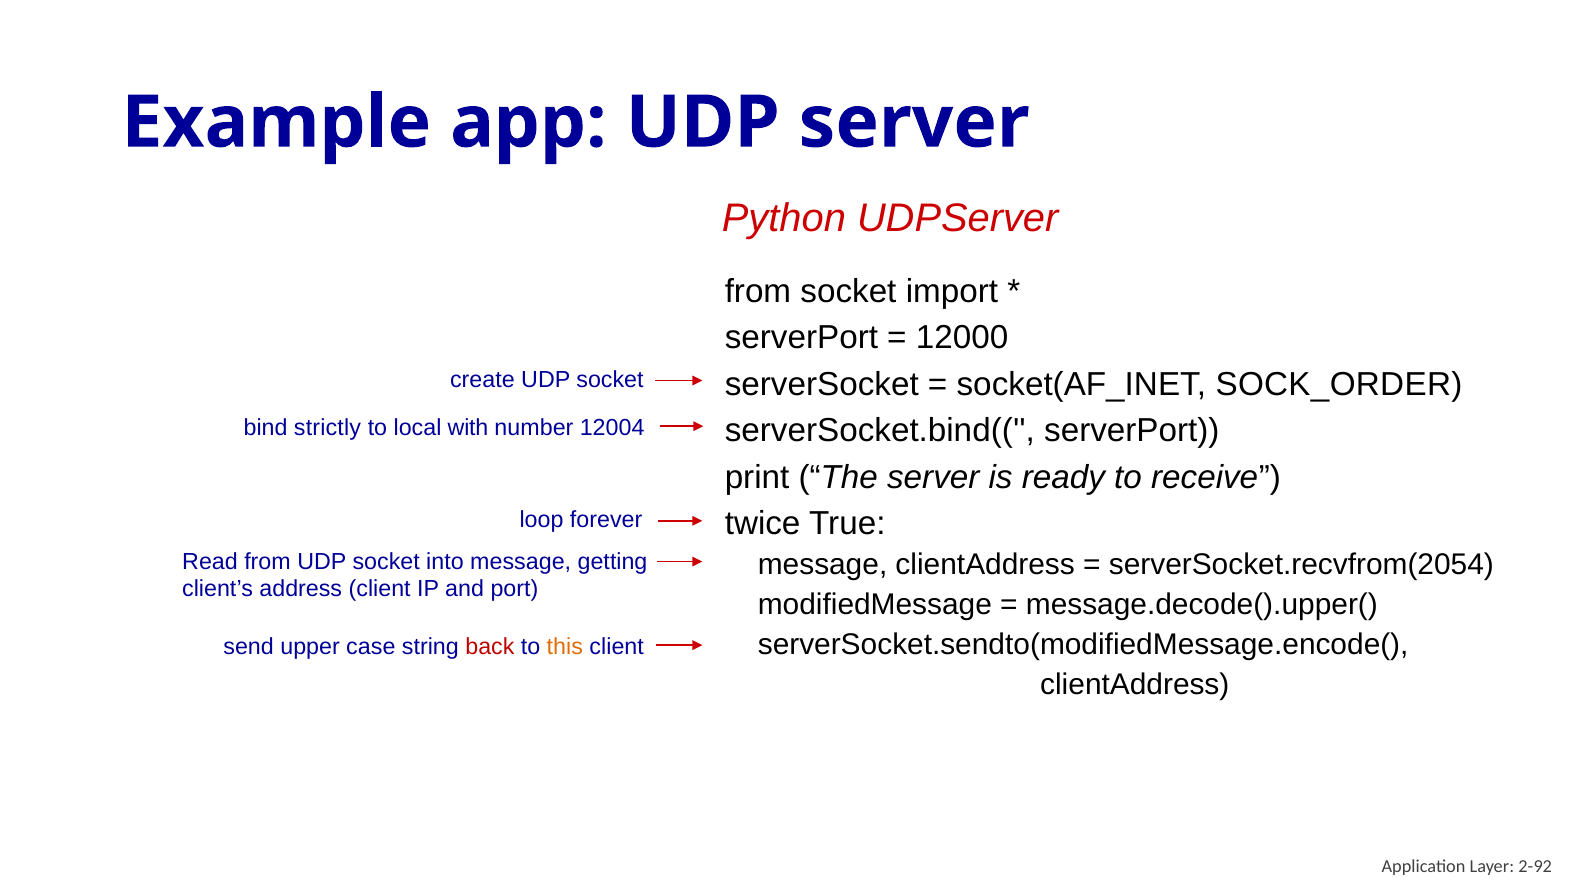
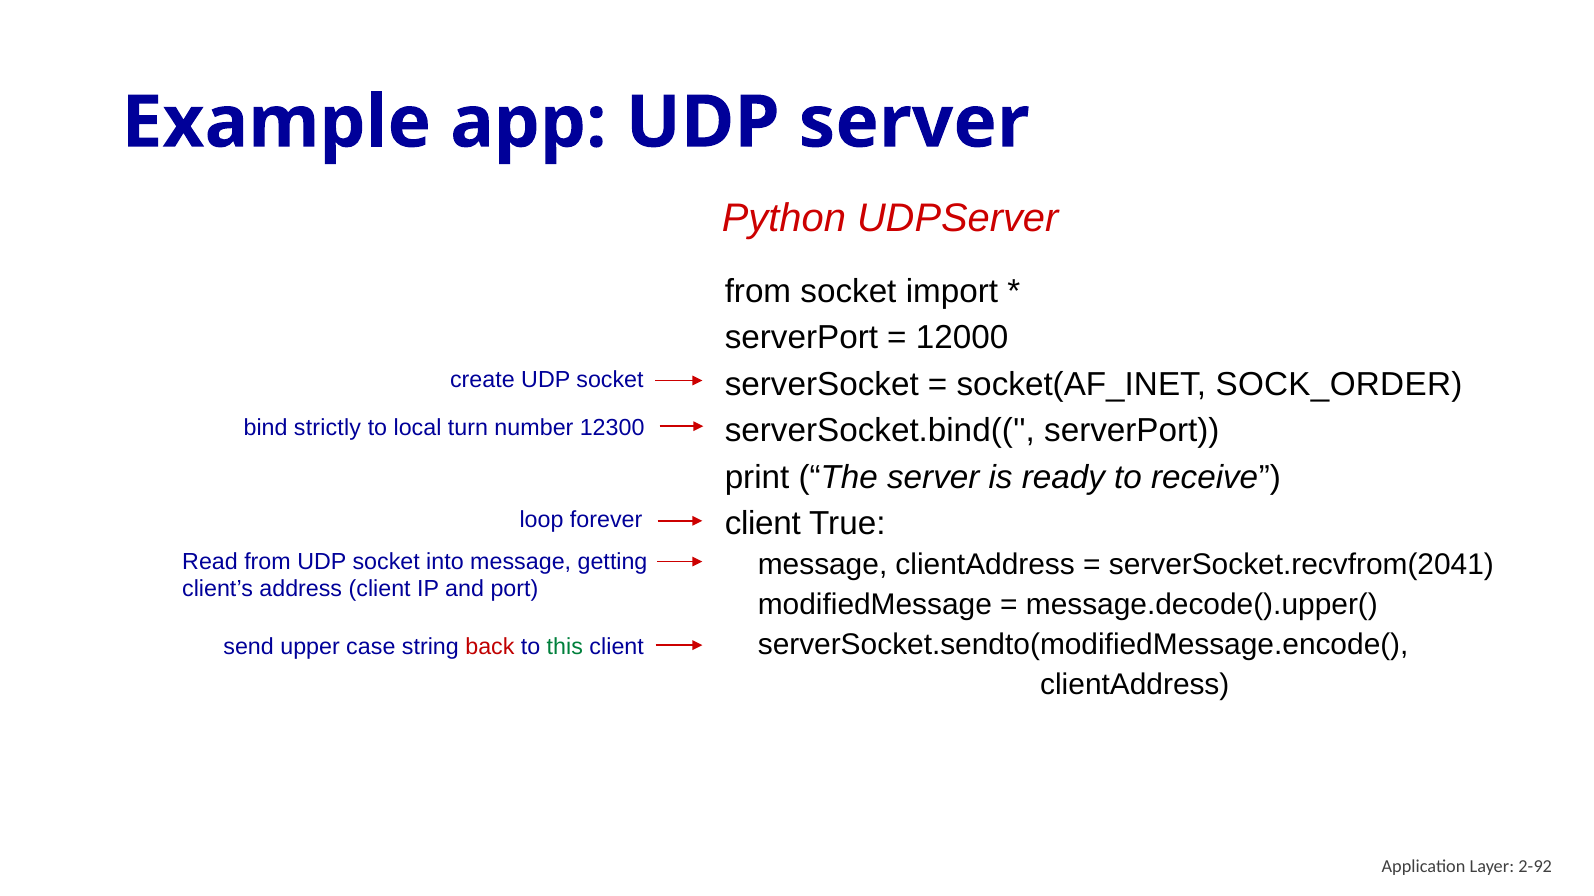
with: with -> turn
12004: 12004 -> 12300
twice at (763, 524): twice -> client
serverSocket.recvfrom(2054: serverSocket.recvfrom(2054 -> serverSocket.recvfrom(2041
this colour: orange -> green
